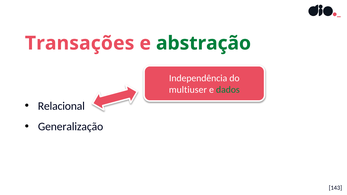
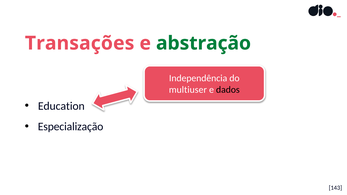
dados colour: green -> black
Relacional: Relacional -> Education
Generalização: Generalização -> Especialização
